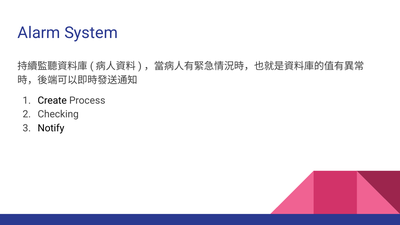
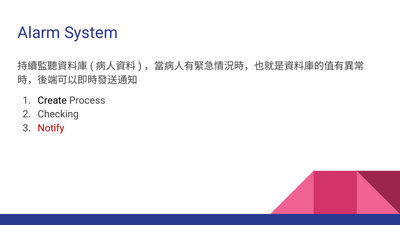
Notify colour: black -> red
